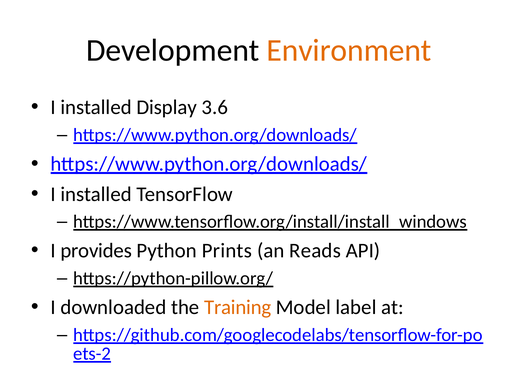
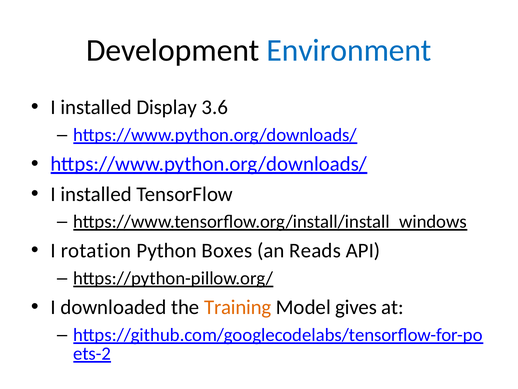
Environment colour: orange -> blue
provides: provides -> rotation
Prints: Prints -> Boxes
label: label -> gives
